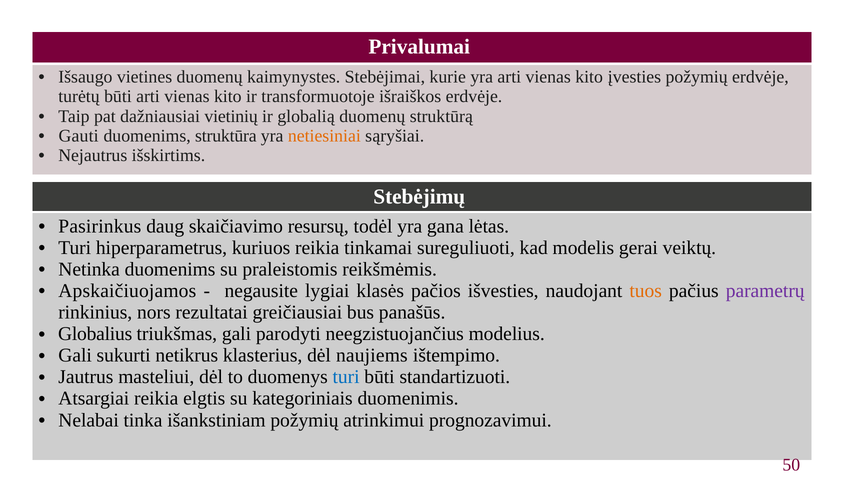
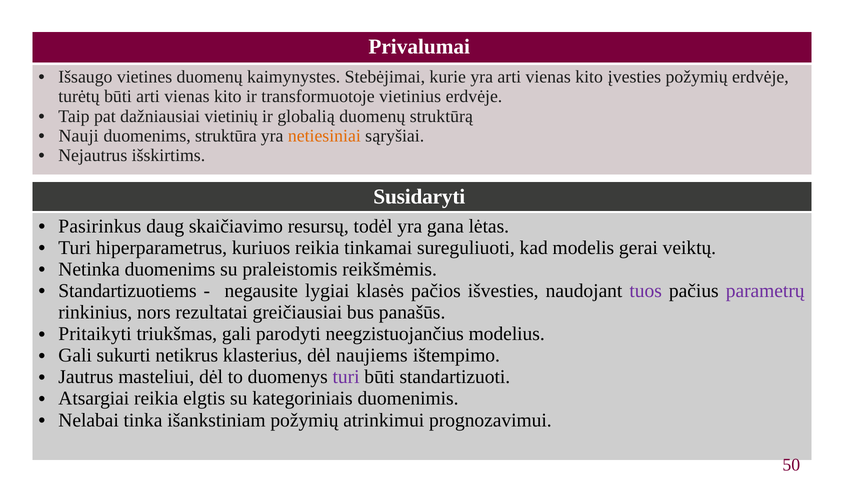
išraiškos: išraiškos -> vietinius
Gauti: Gauti -> Nauji
Stebėjimų: Stebėjimų -> Susidaryti
Apskaičiuojamos: Apskaičiuojamos -> Standartizuotiems
tuos colour: orange -> purple
Globalius: Globalius -> Pritaikyti
turi at (346, 378) colour: blue -> purple
